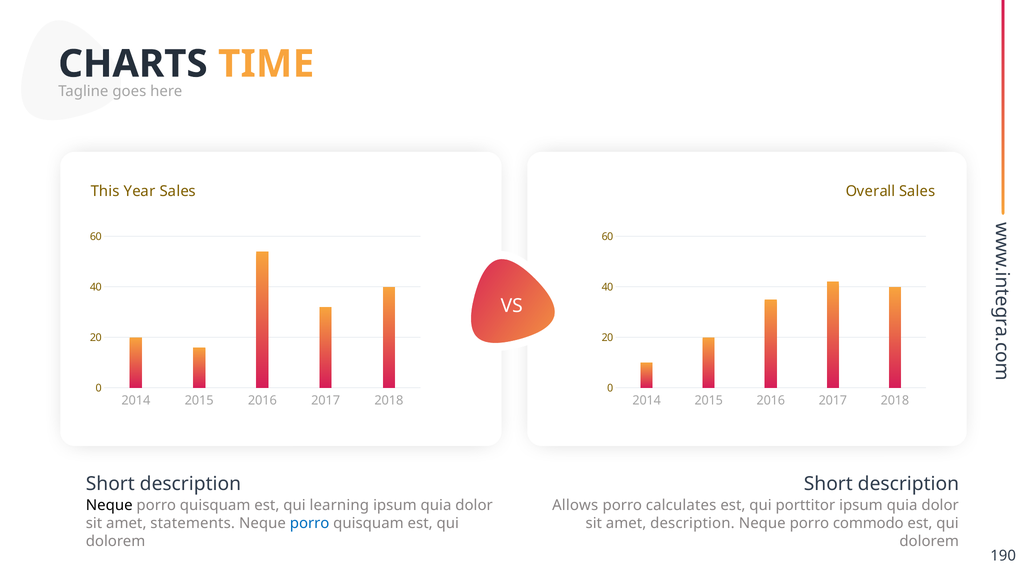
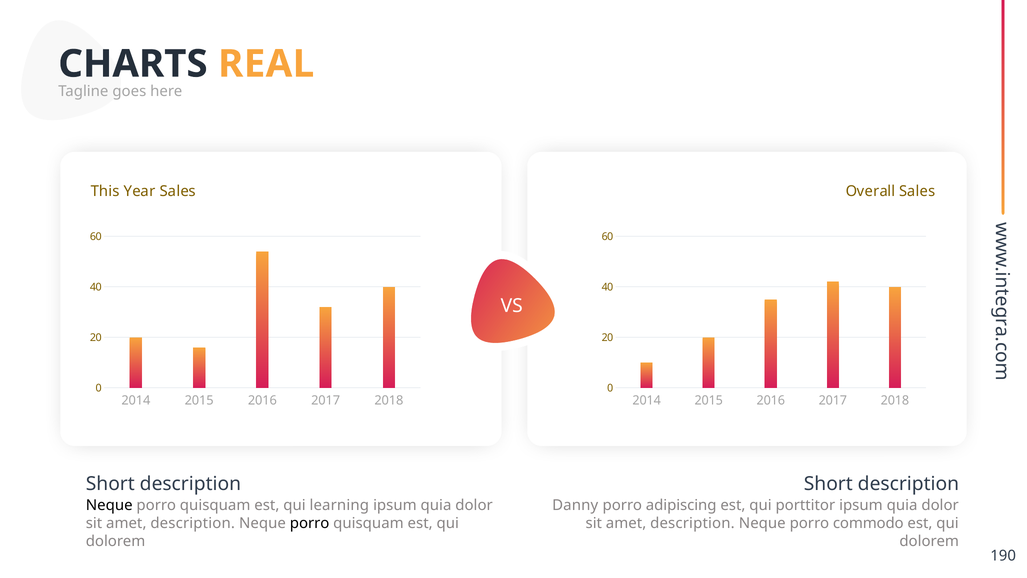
TIME: TIME -> REAL
Allows: Allows -> Danny
calculates: calculates -> adipiscing
statements at (193, 523): statements -> description
porro at (310, 523) colour: blue -> black
